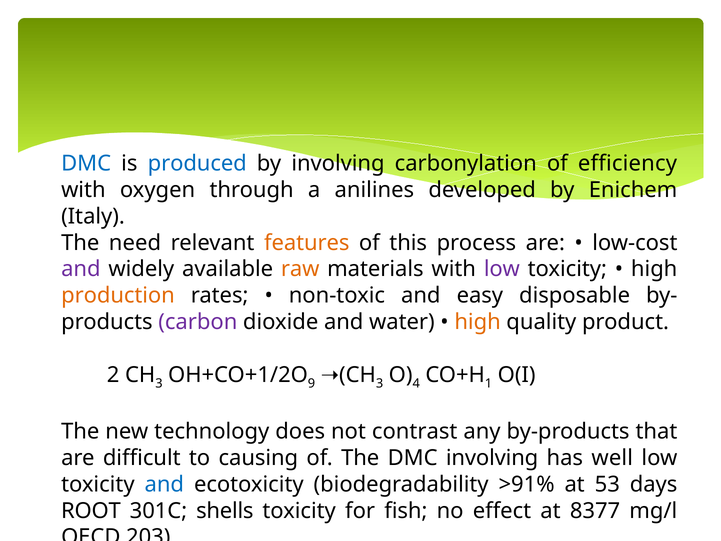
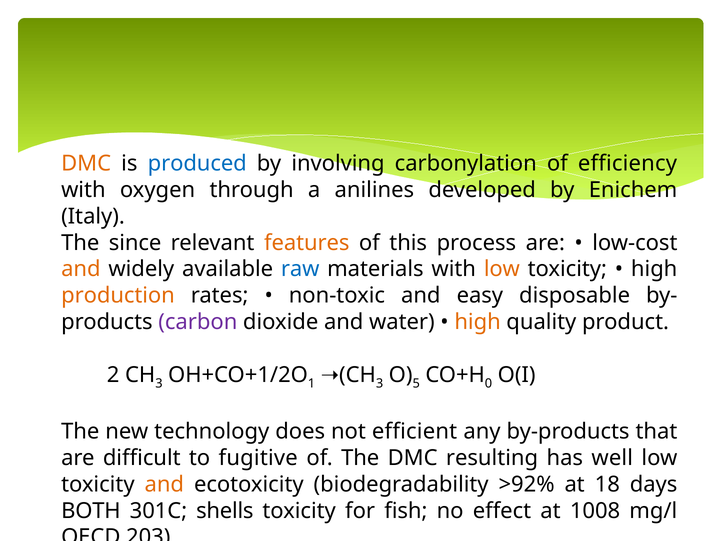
DMC at (86, 163) colour: blue -> orange
need: need -> since
and at (81, 269) colour: purple -> orange
raw colour: orange -> blue
low at (502, 269) colour: purple -> orange
4: 4 -> 5
1: 1 -> 0
9: 9 -> 1
contrast: contrast -> efficient
causing: causing -> fugitive
DMC involving: involving -> resulting
and at (164, 484) colour: blue -> orange
>91%: >91% -> >92%
53: 53 -> 18
ROOT: ROOT -> BOTH
8377: 8377 -> 1008
